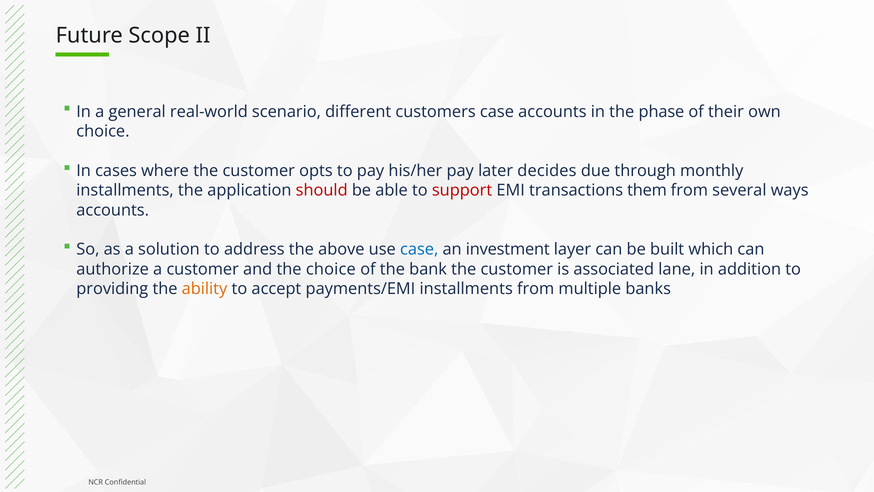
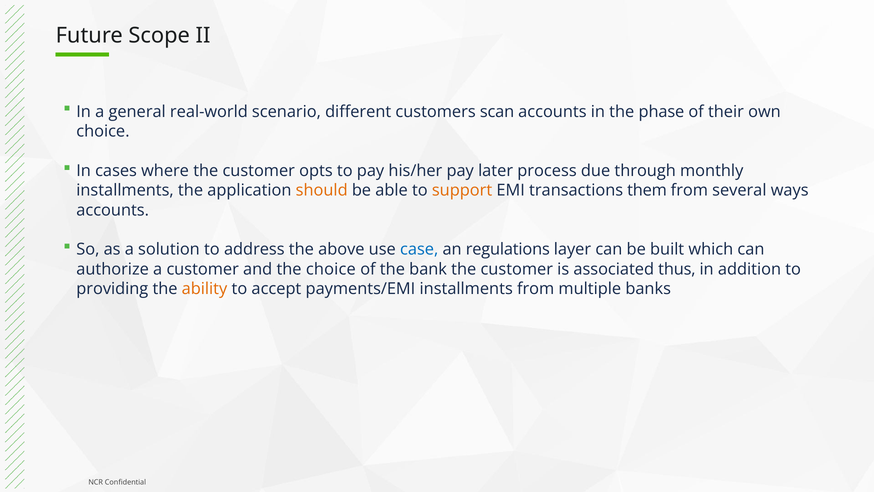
customers case: case -> scan
decides: decides -> process
should colour: red -> orange
support colour: red -> orange
investment: investment -> regulations
lane: lane -> thus
